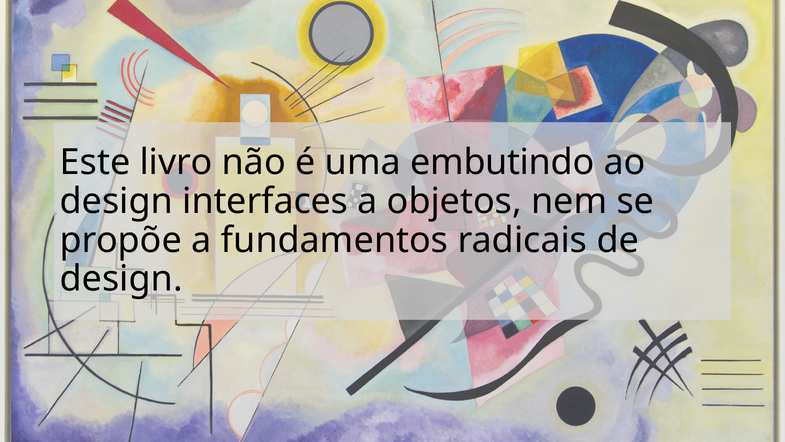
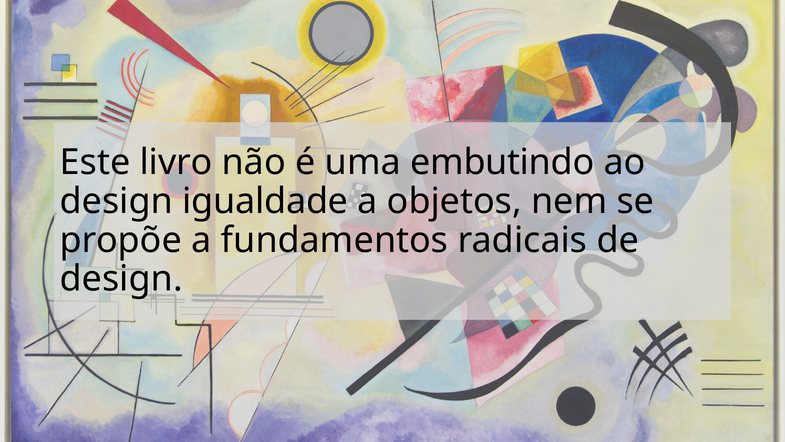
interfaces: interfaces -> igualdade
